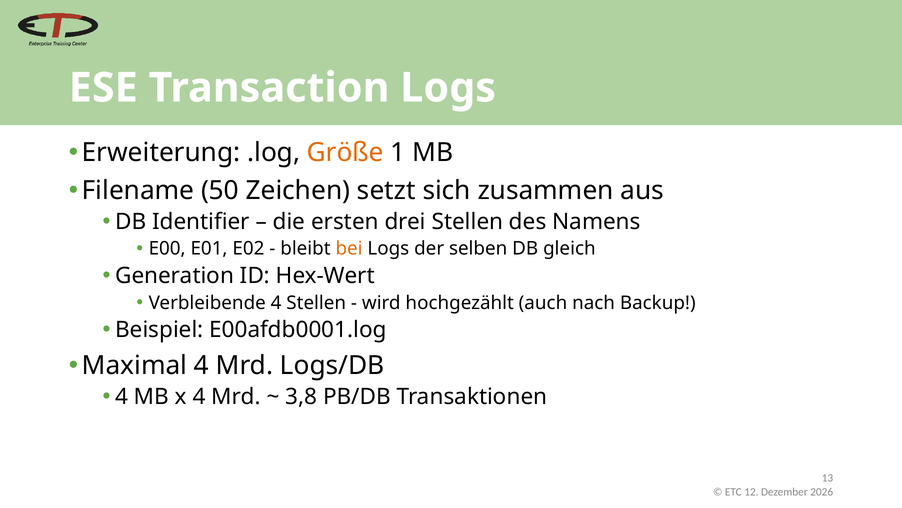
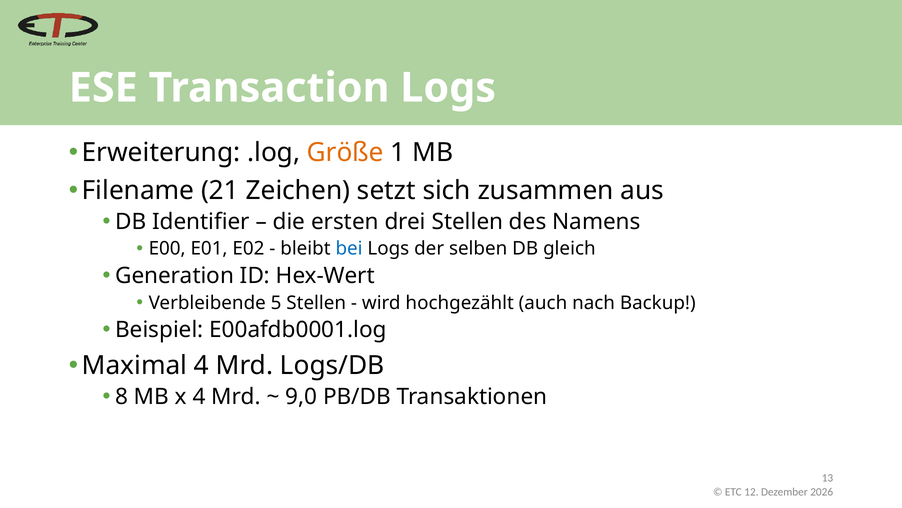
50: 50 -> 21
bei colour: orange -> blue
Verbleibende 4: 4 -> 5
4 at (122, 396): 4 -> 8
3,8: 3,8 -> 9,0
